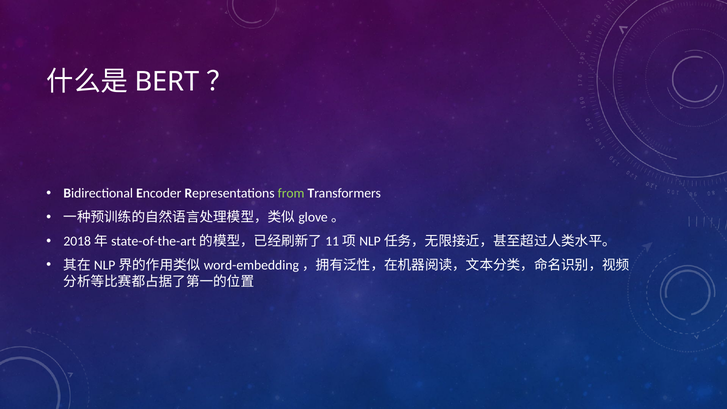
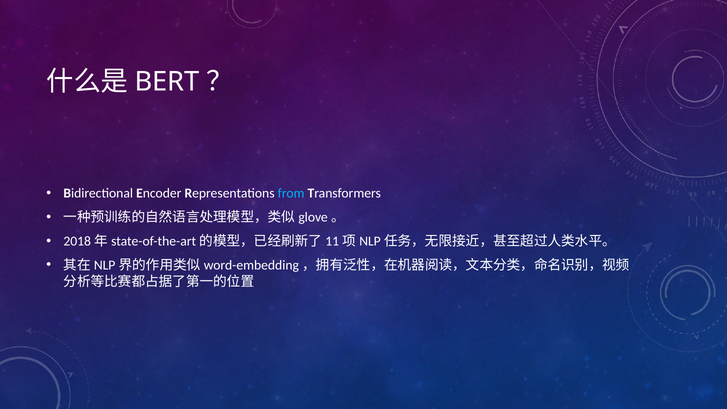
from colour: light green -> light blue
